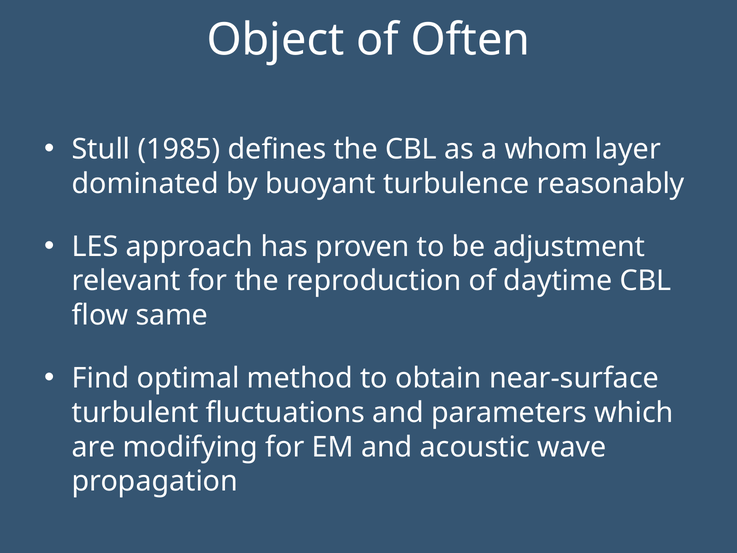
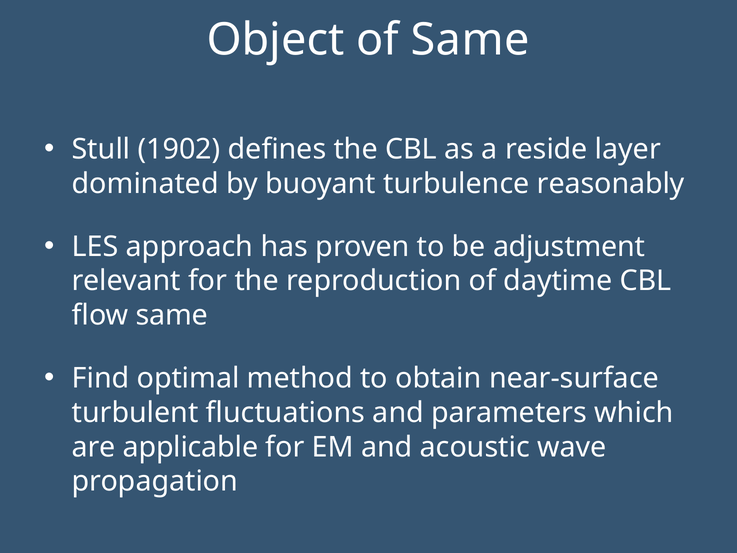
of Often: Often -> Same
1985: 1985 -> 1902
whom: whom -> reside
modifying: modifying -> applicable
